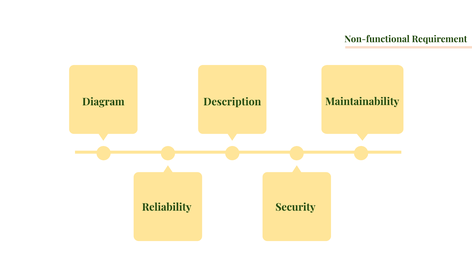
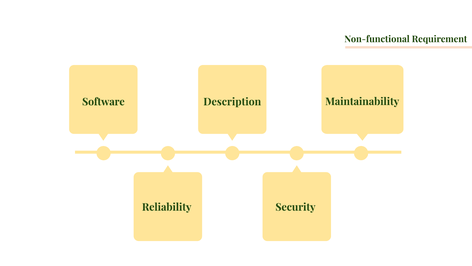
Diagram: Diagram -> Software
